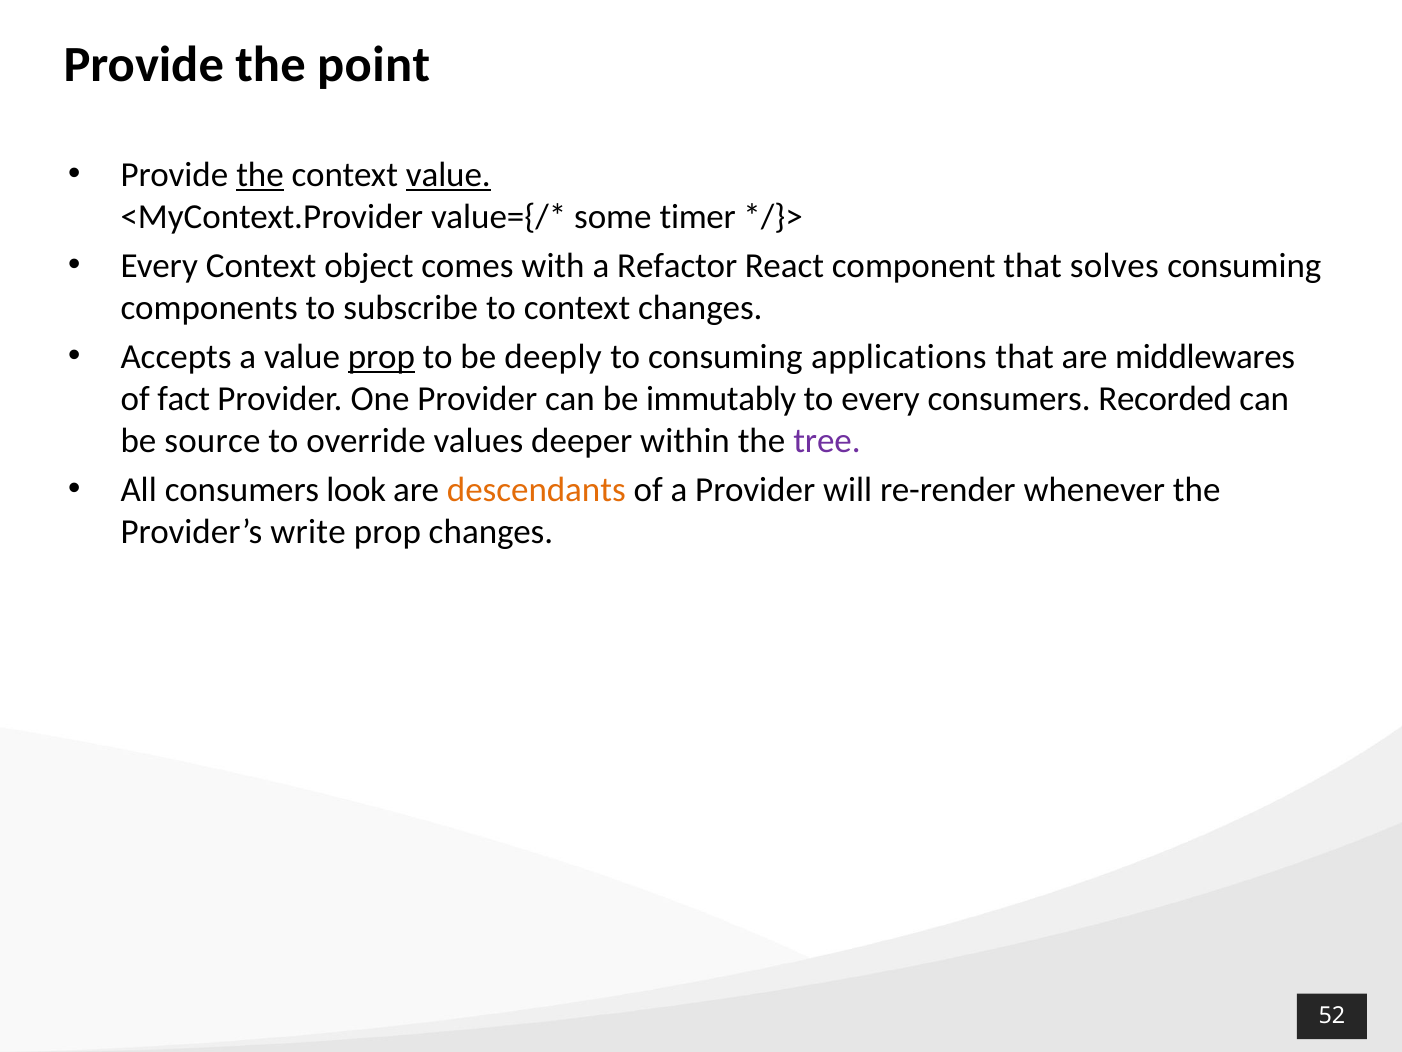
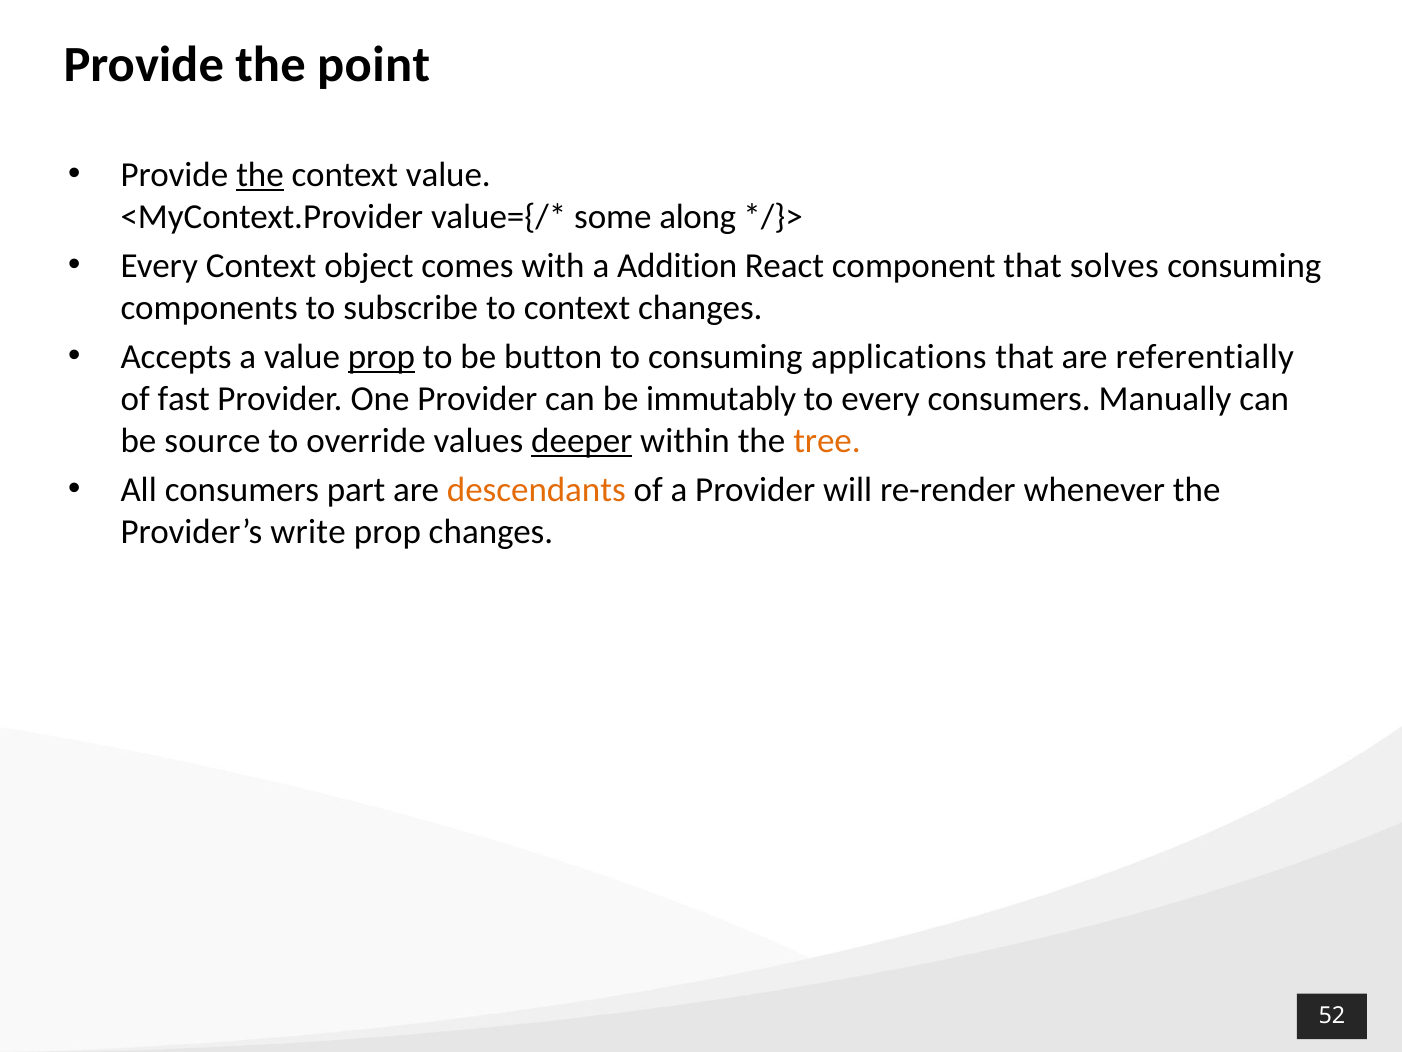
value at (448, 174) underline: present -> none
timer: timer -> along
Refactor: Refactor -> Addition
deeply: deeply -> button
middlewares: middlewares -> referentially
fact: fact -> fast
Recorded: Recorded -> Manually
deeper underline: none -> present
tree colour: purple -> orange
look: look -> part
